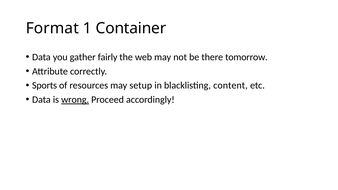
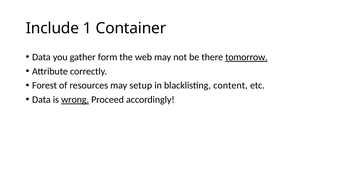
Format: Format -> Include
fairly: fairly -> form
tomorrow underline: none -> present
Sports: Sports -> Forest
